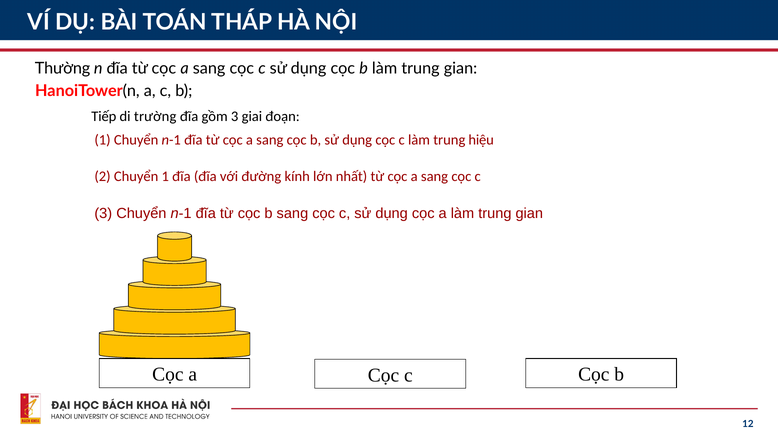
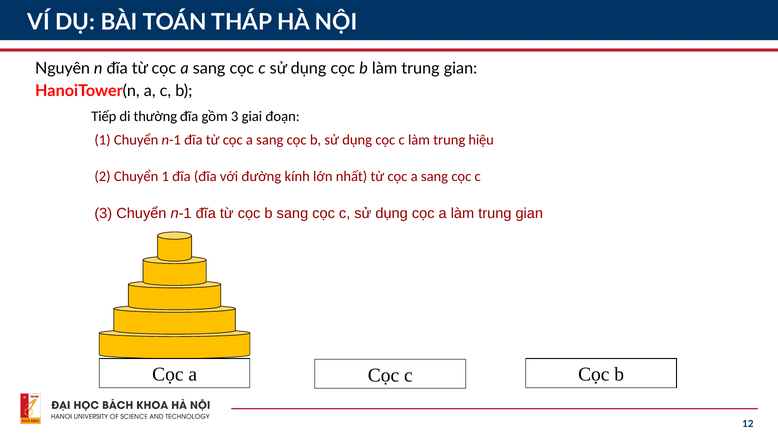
Thường: Thường -> Nguyên
trường: trường -> thường
